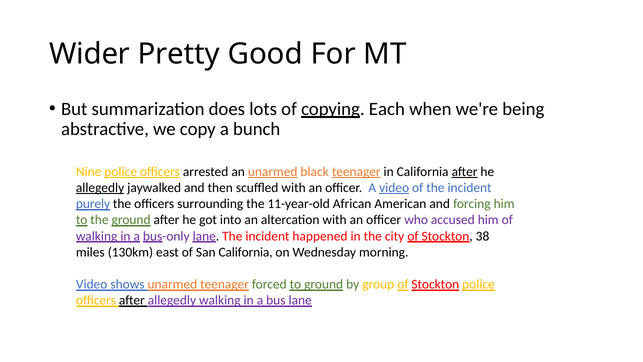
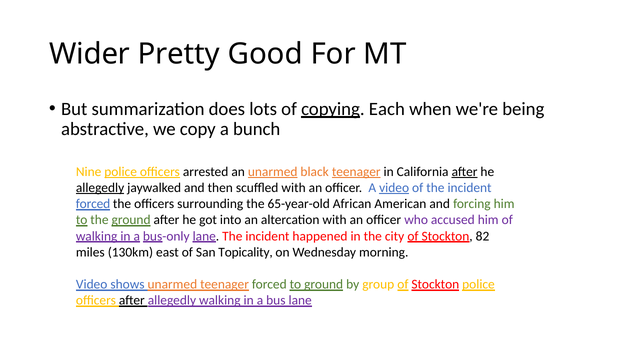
purely at (93, 204): purely -> forced
11-year-old: 11-year-old -> 65-year-old
38: 38 -> 82
San California: California -> Topicality
